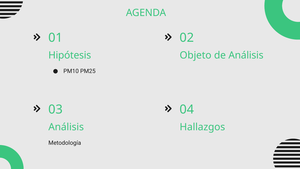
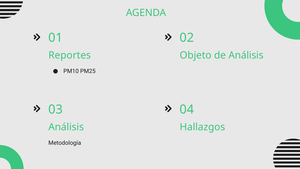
Hipótesis: Hipótesis -> Reportes
